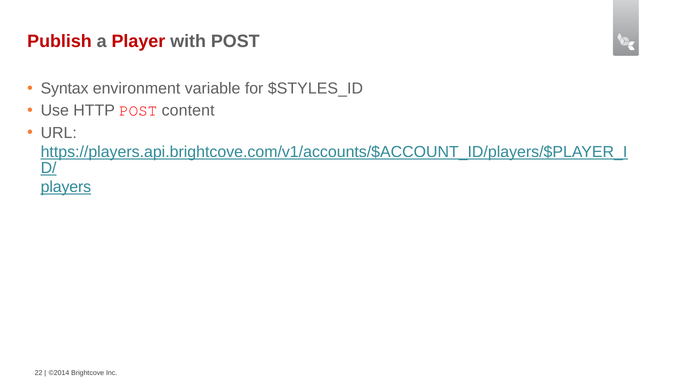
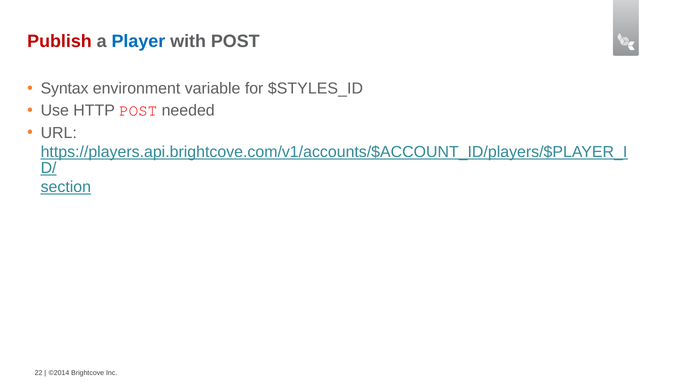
Player colour: red -> blue
content: content -> needed
players: players -> section
